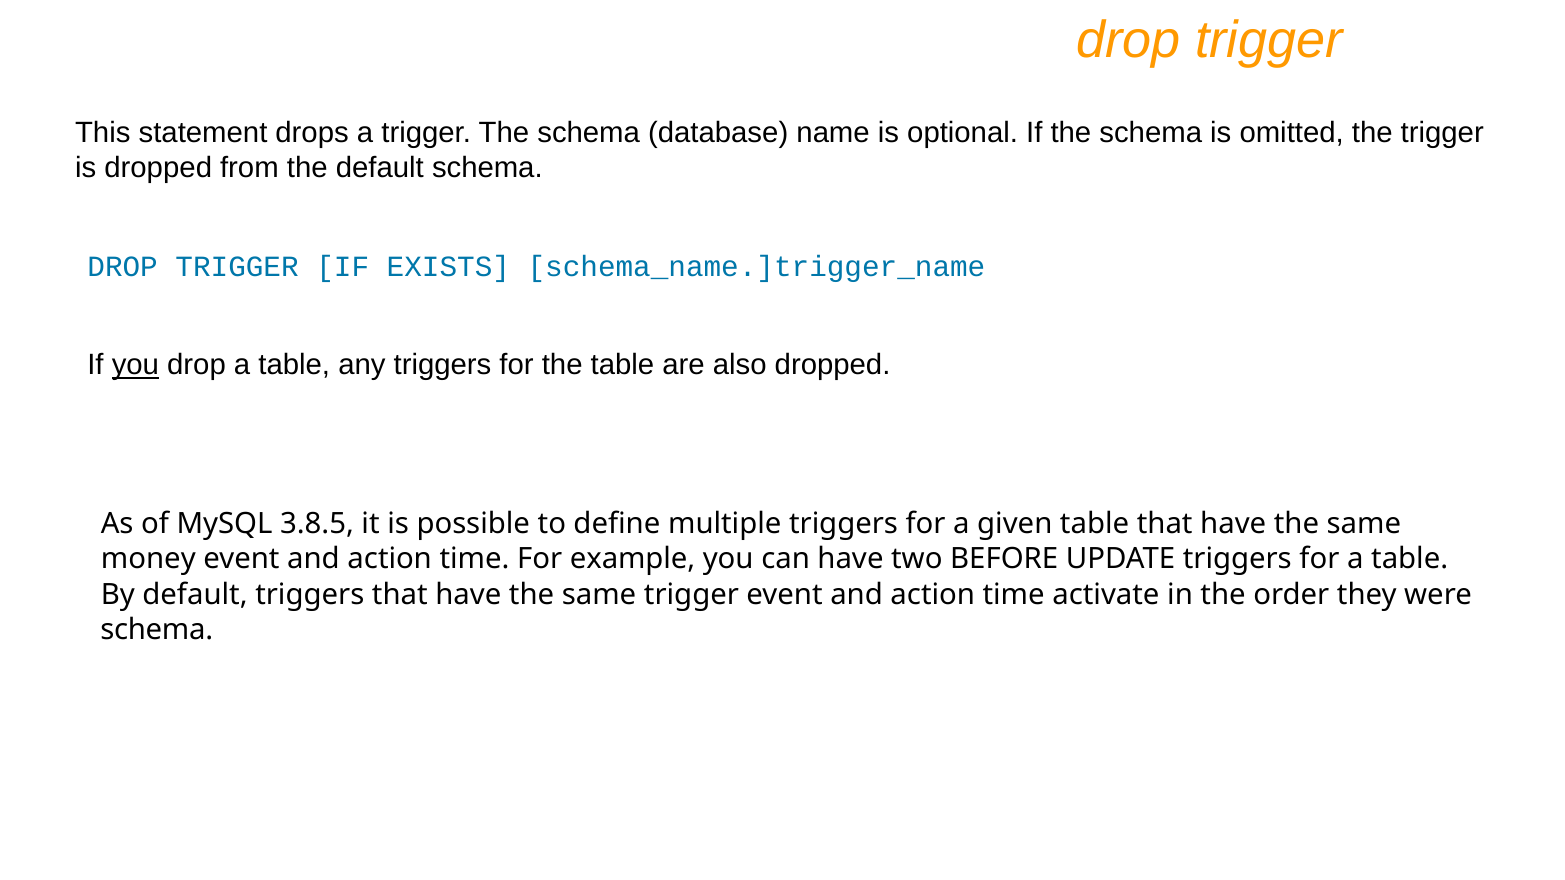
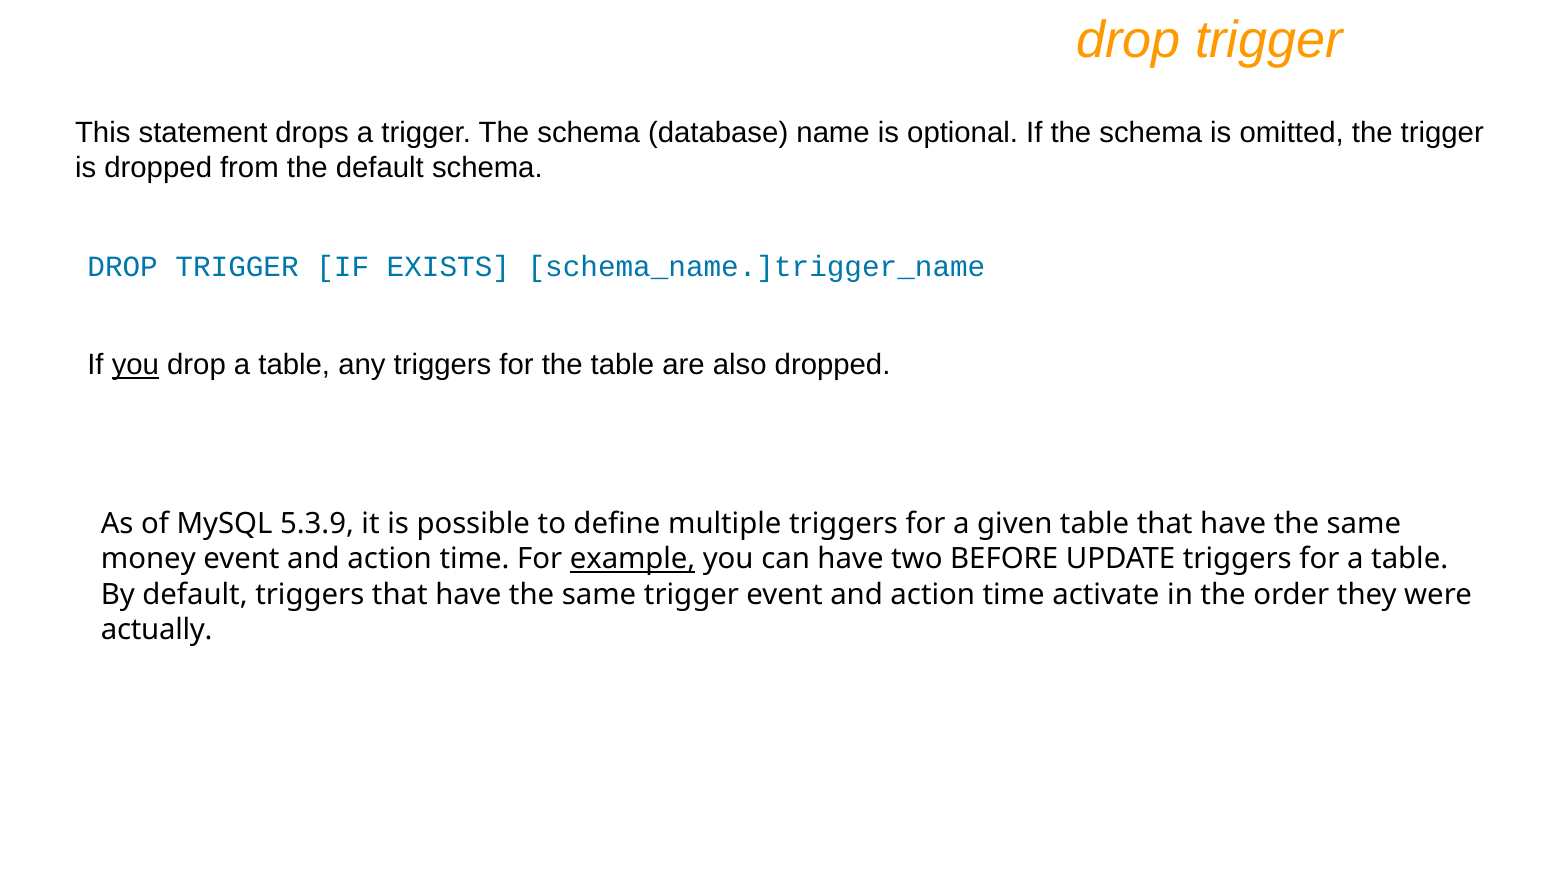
3.8.5: 3.8.5 -> 5.3.9
example underline: none -> present
schema at (157, 630): schema -> actually
